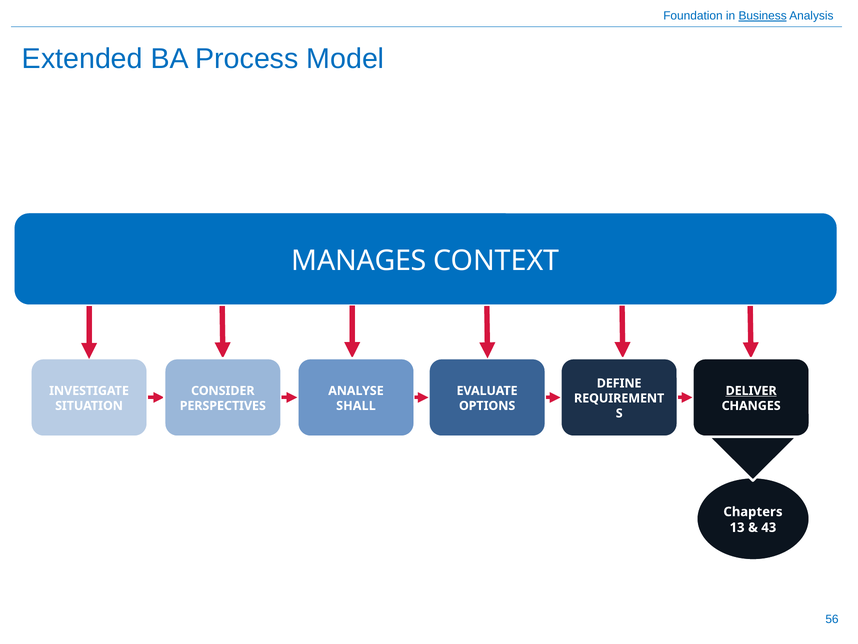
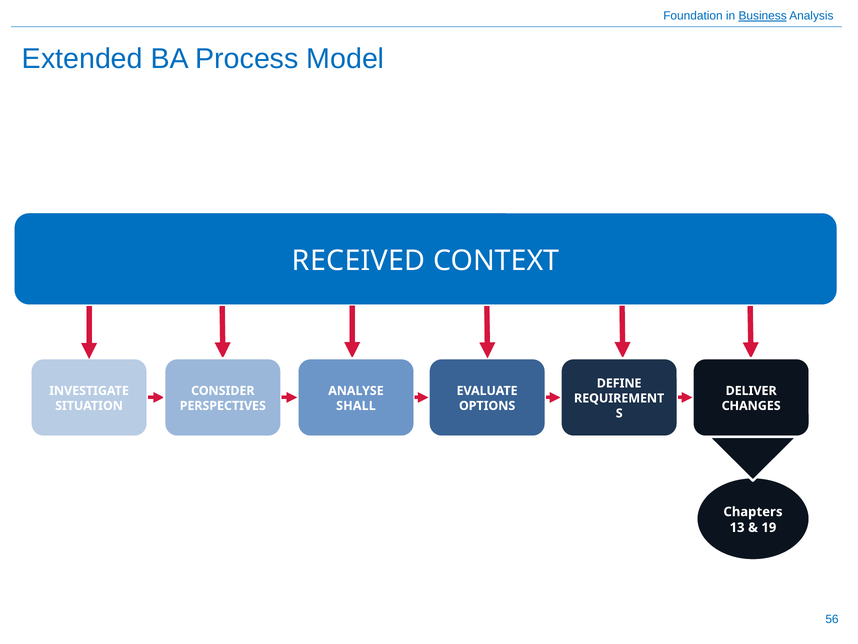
MANAGES: MANAGES -> RECEIVED
DELIVER underline: present -> none
43: 43 -> 19
